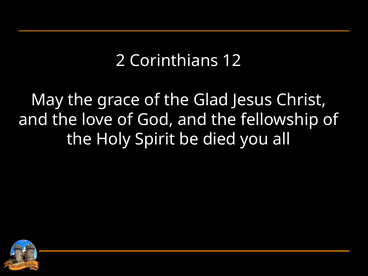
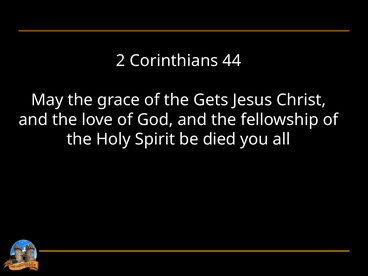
12: 12 -> 44
Glad: Glad -> Gets
